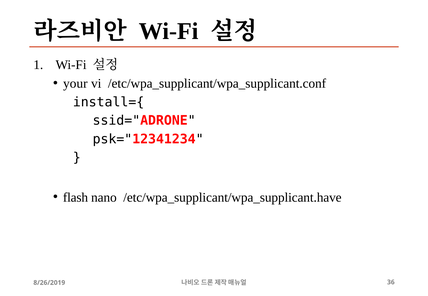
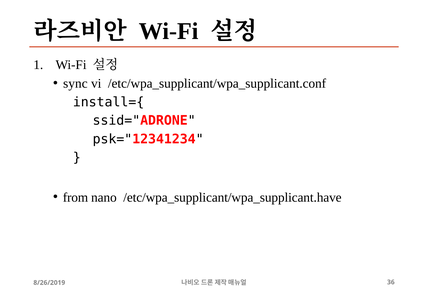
your: your -> sync
flash: flash -> from
